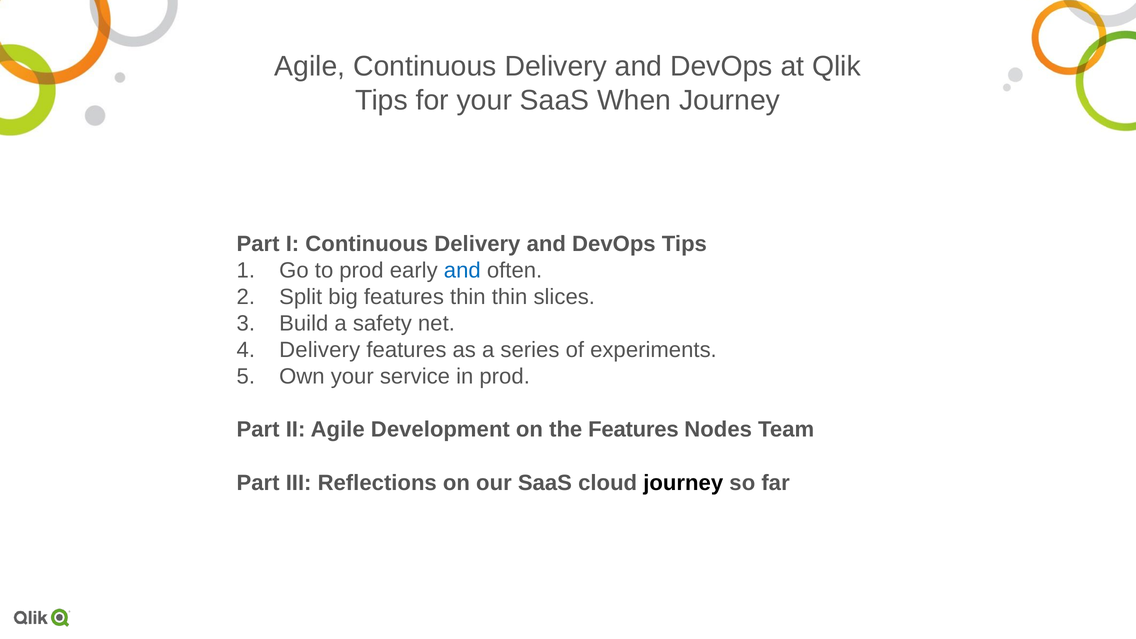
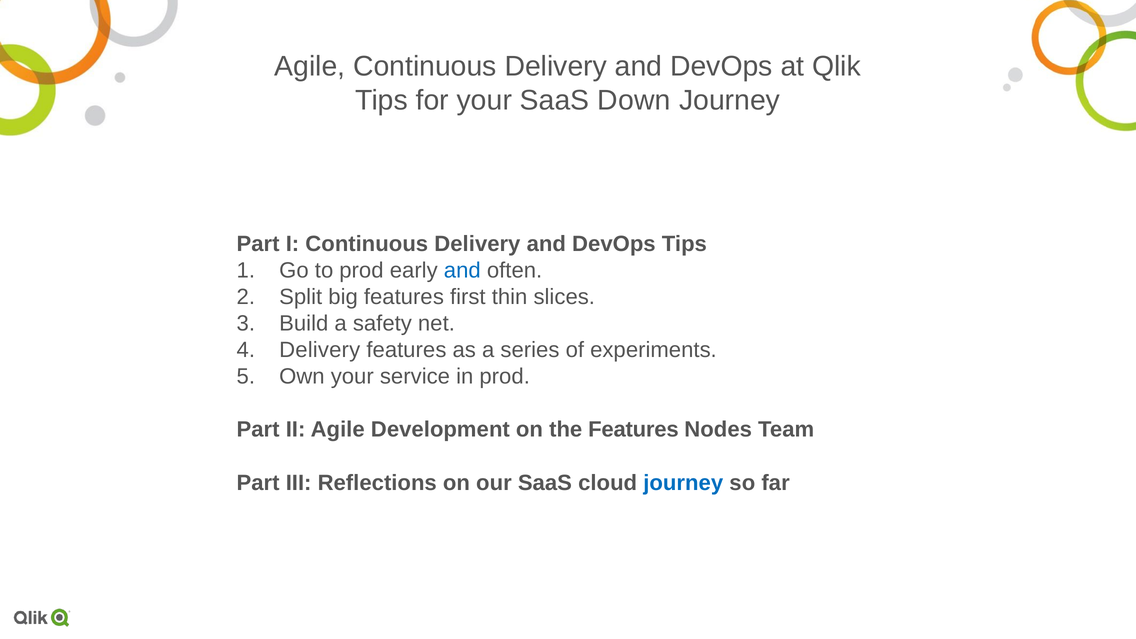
When: When -> Down
features thin: thin -> first
journey at (683, 483) colour: black -> blue
